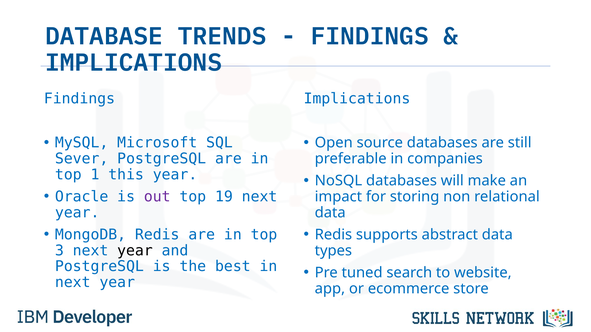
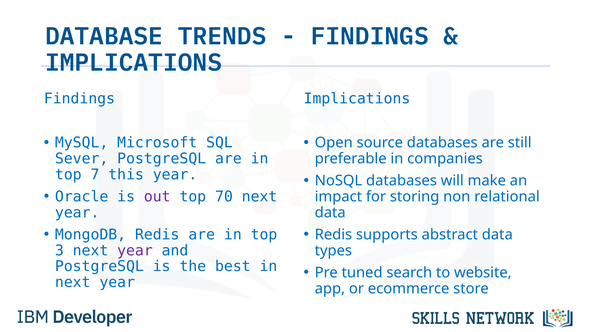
1: 1 -> 7
19: 19 -> 70
year at (135, 251) colour: black -> purple
